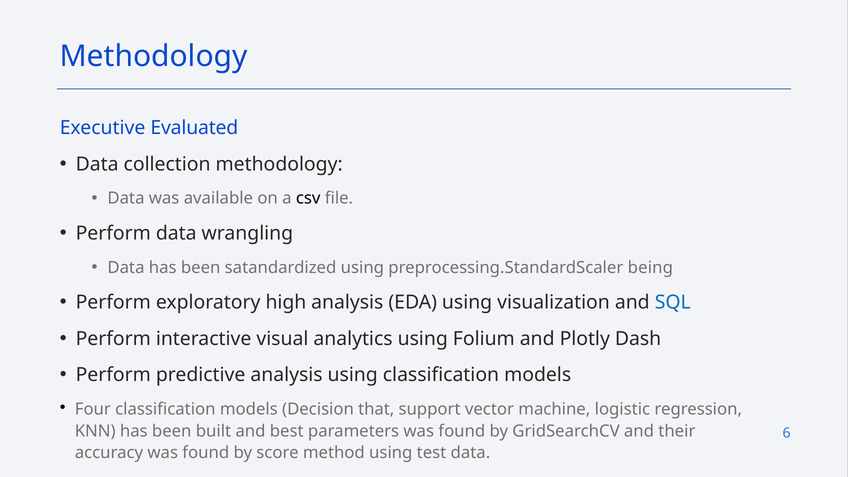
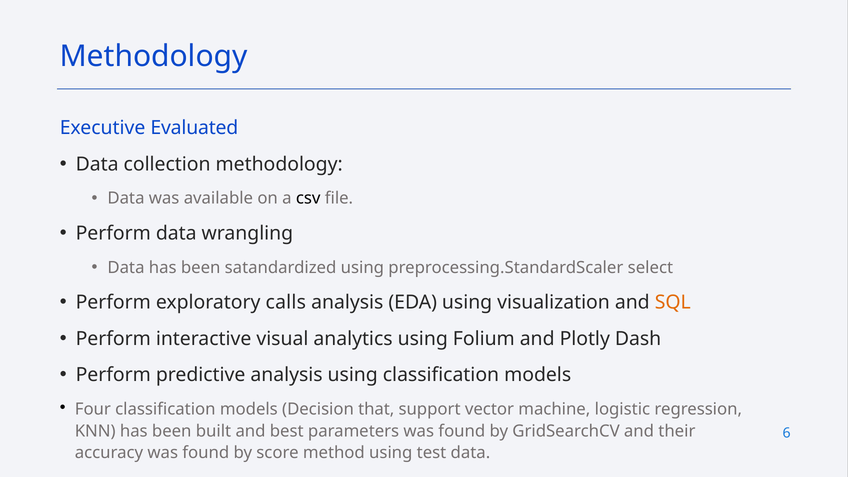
being: being -> select
high: high -> calls
SQL colour: blue -> orange
